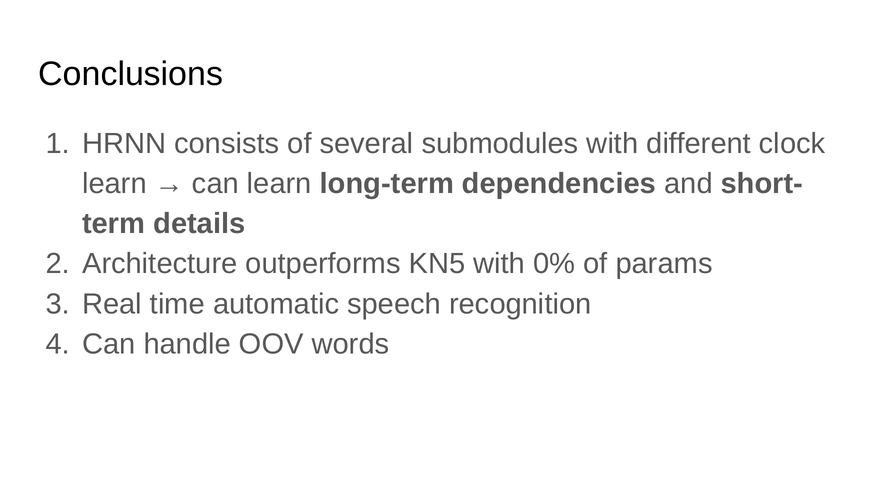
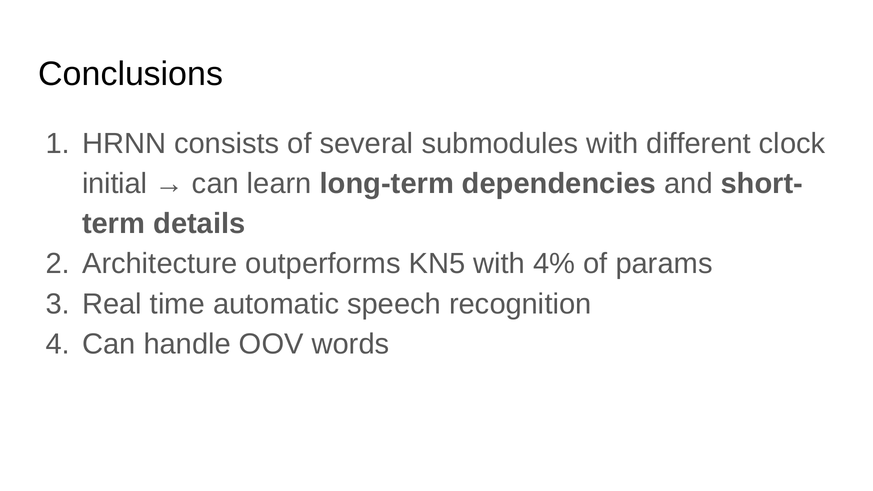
learn at (114, 184): learn -> initial
0%: 0% -> 4%
